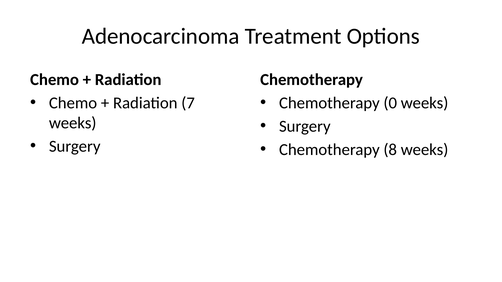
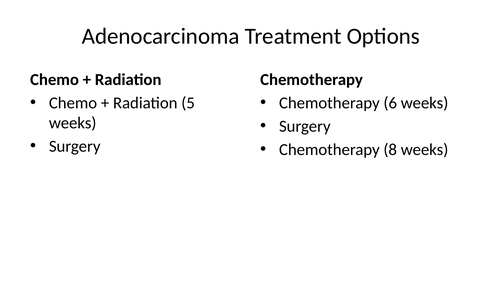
7: 7 -> 5
0: 0 -> 6
